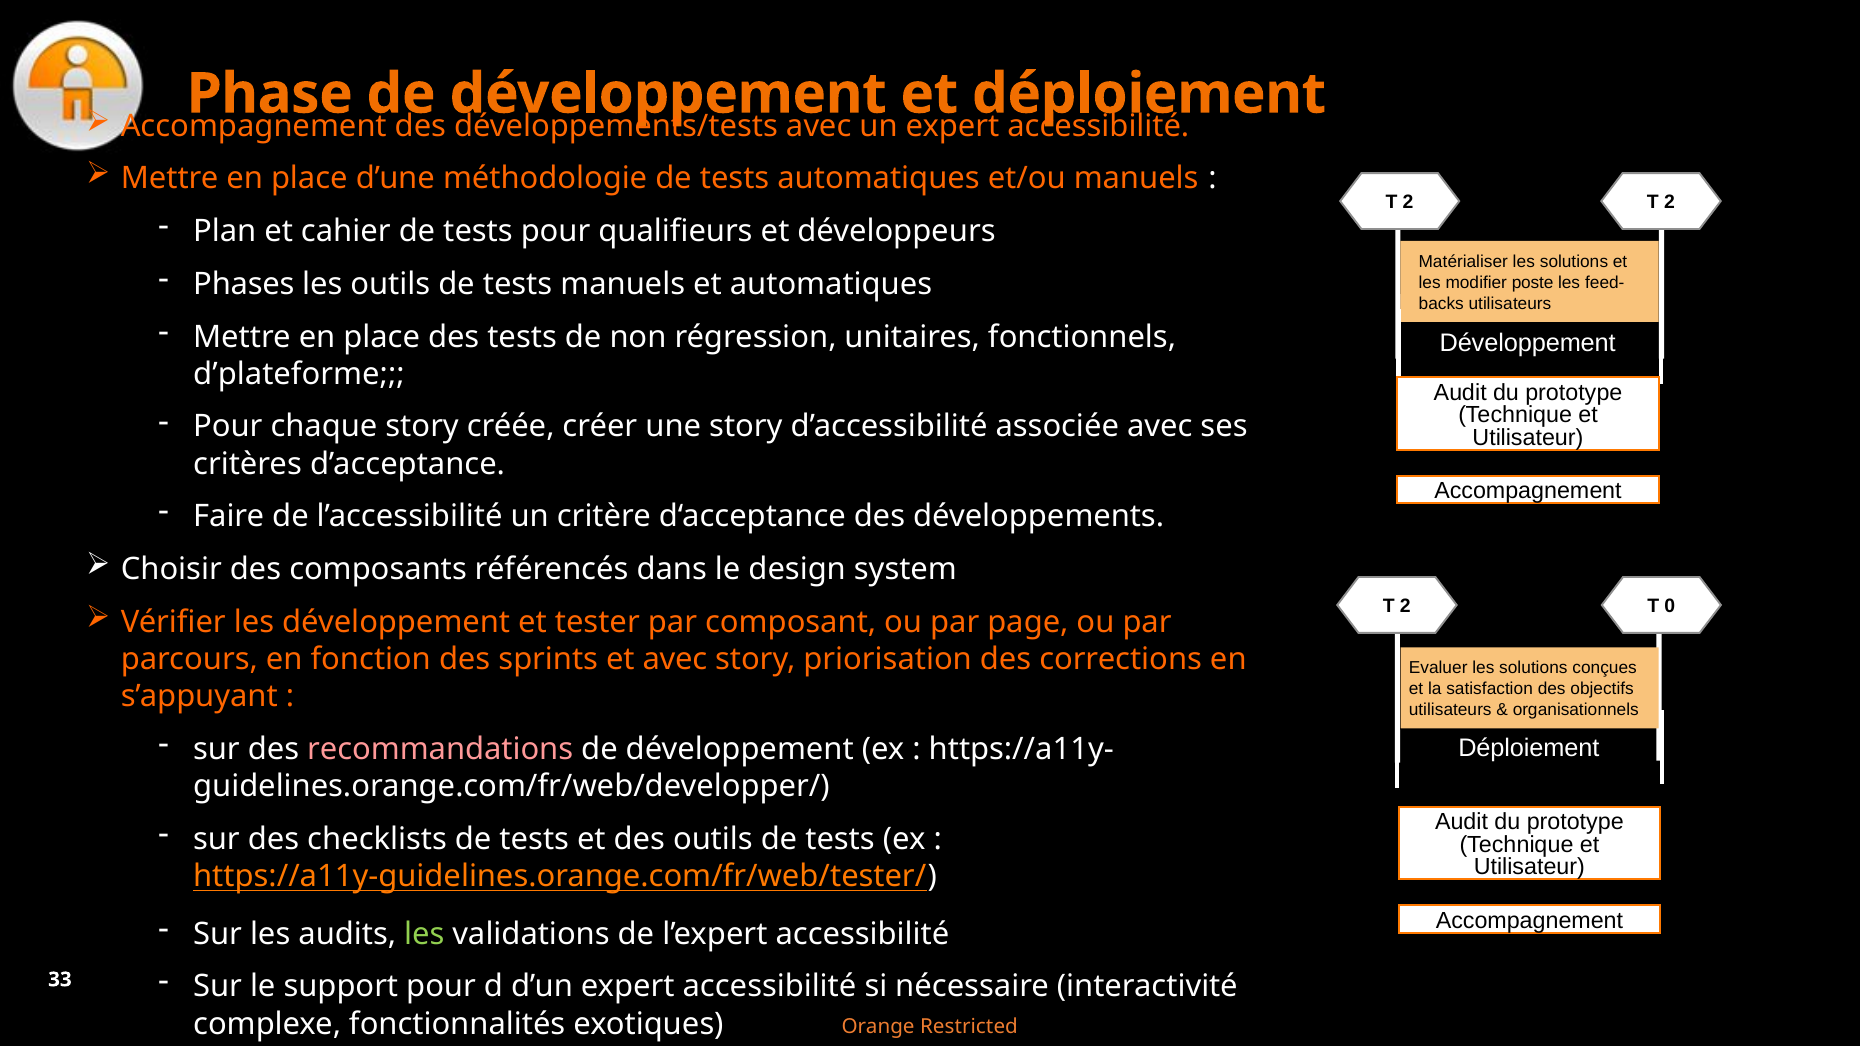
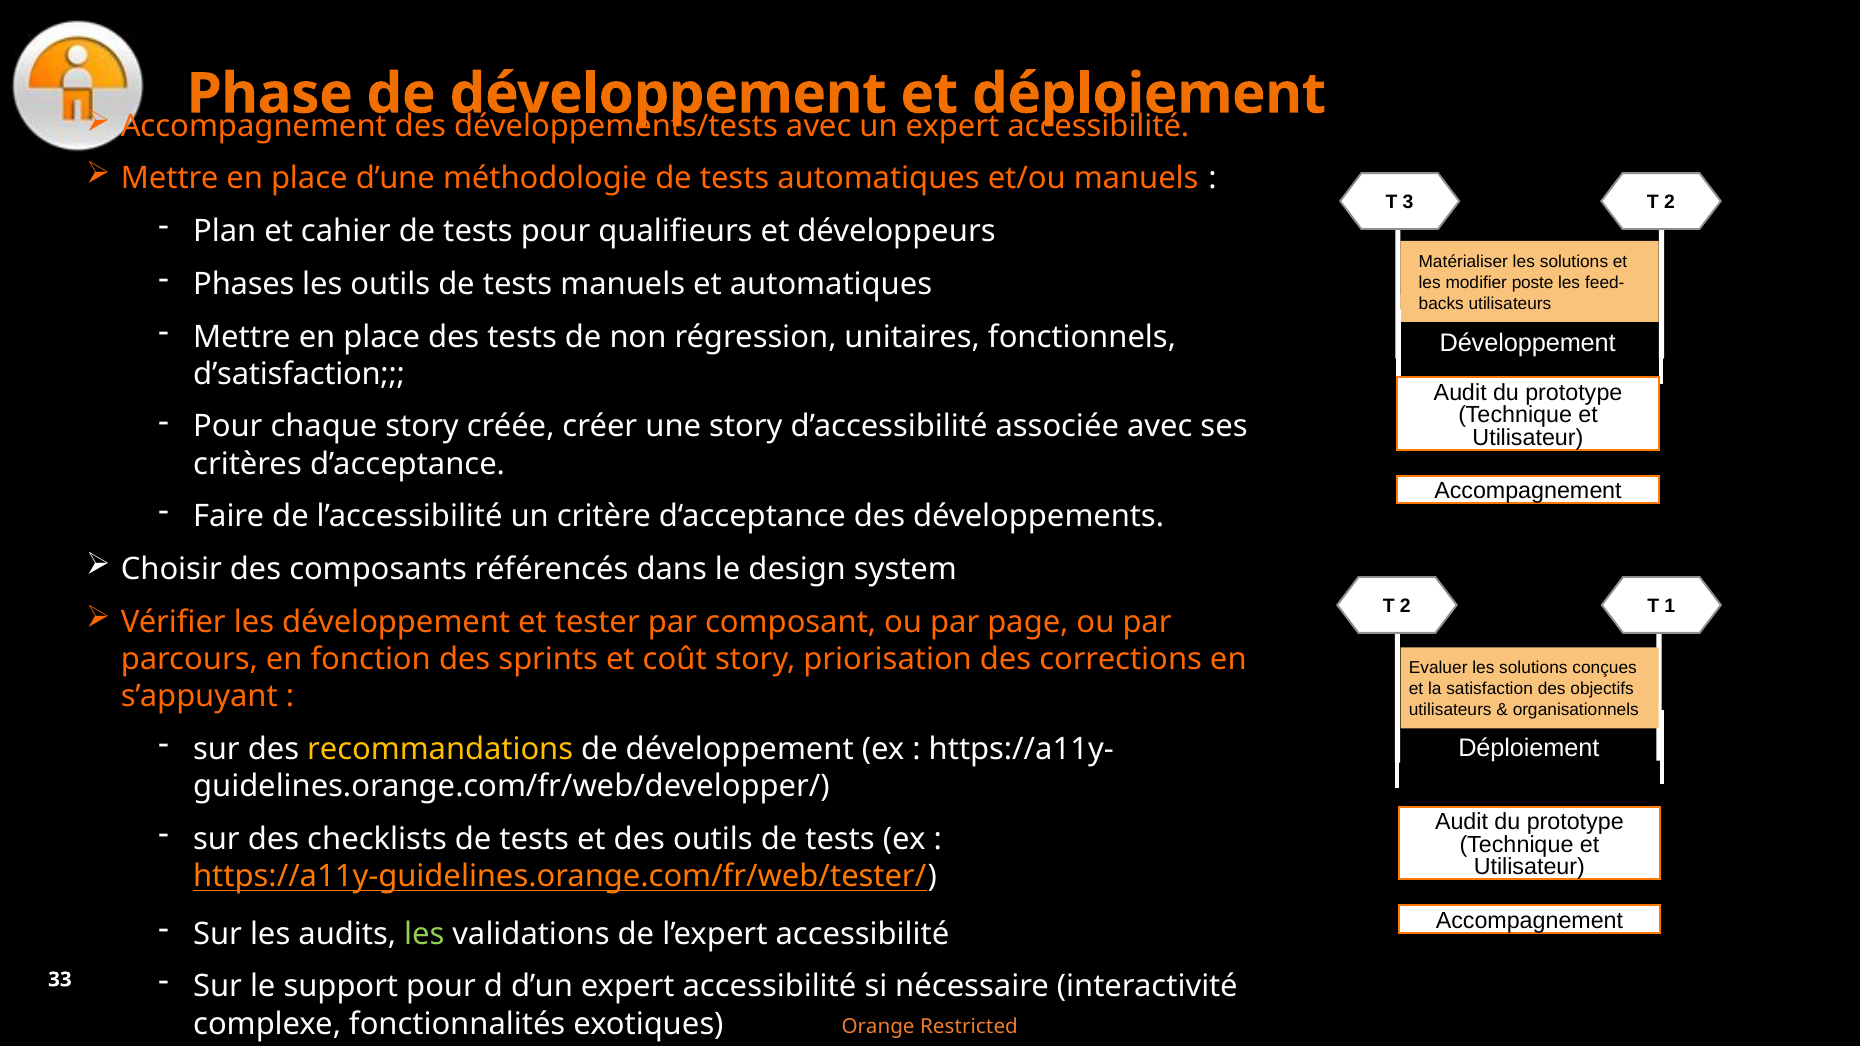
2 at (1408, 202): 2 -> 3
d’plateforme: d’plateforme -> d’satisfaction
0: 0 -> 1
et avec: avec -> coût
recommandations colour: pink -> yellow
